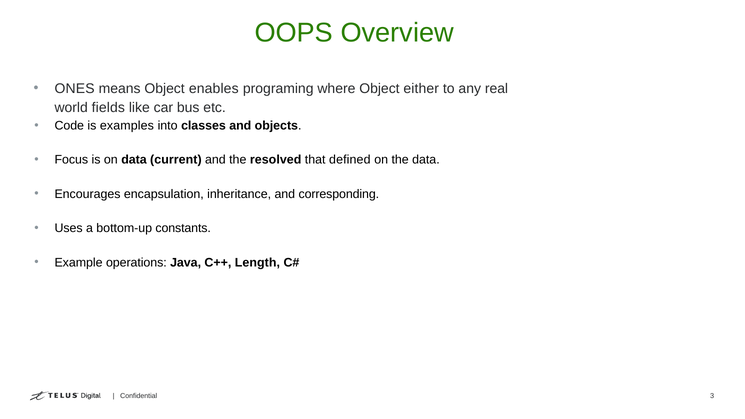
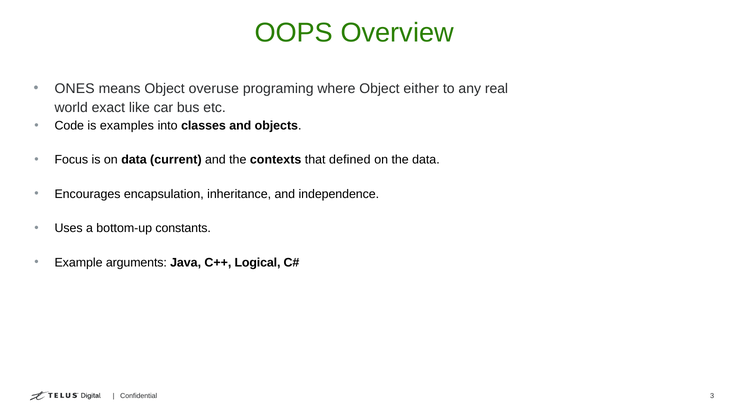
enables: enables -> overuse
fields: fields -> exact
resolved: resolved -> contexts
corresponding: corresponding -> independence
operations: operations -> arguments
Length: Length -> Logical
